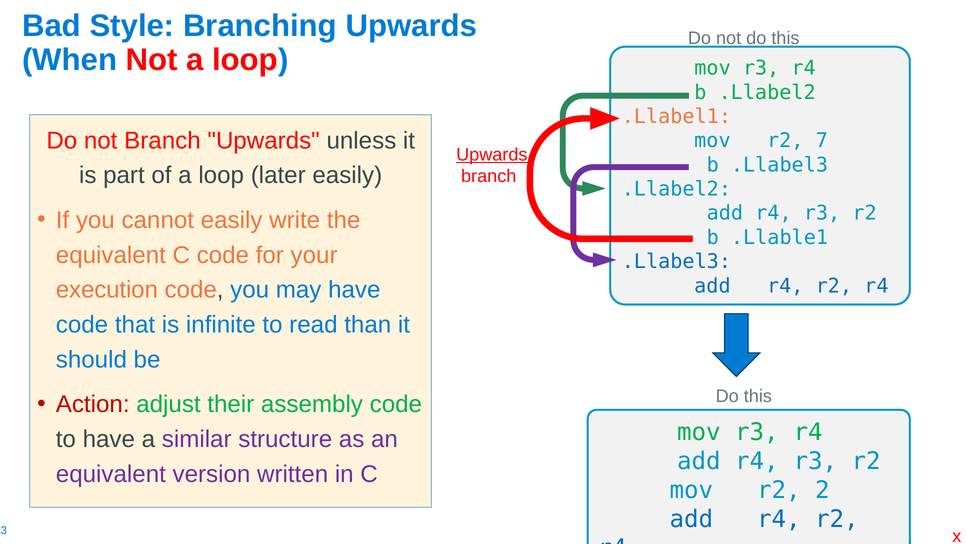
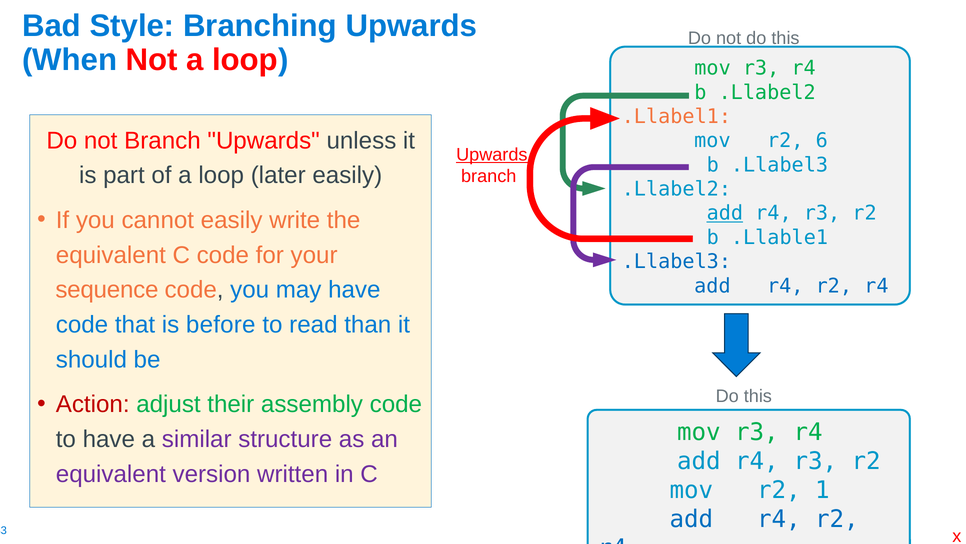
7: 7 -> 6
add at (725, 213) underline: none -> present
execution: execution -> sequence
infinite: infinite -> before
2: 2 -> 1
